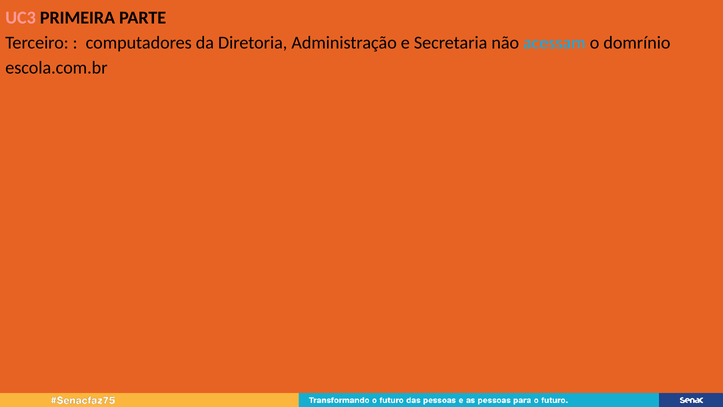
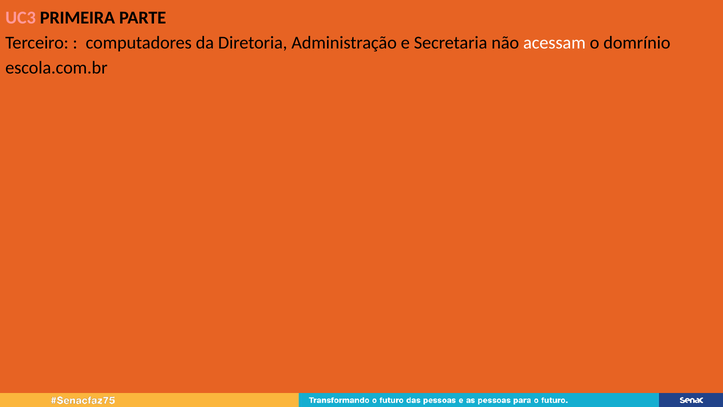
acessam colour: light blue -> white
